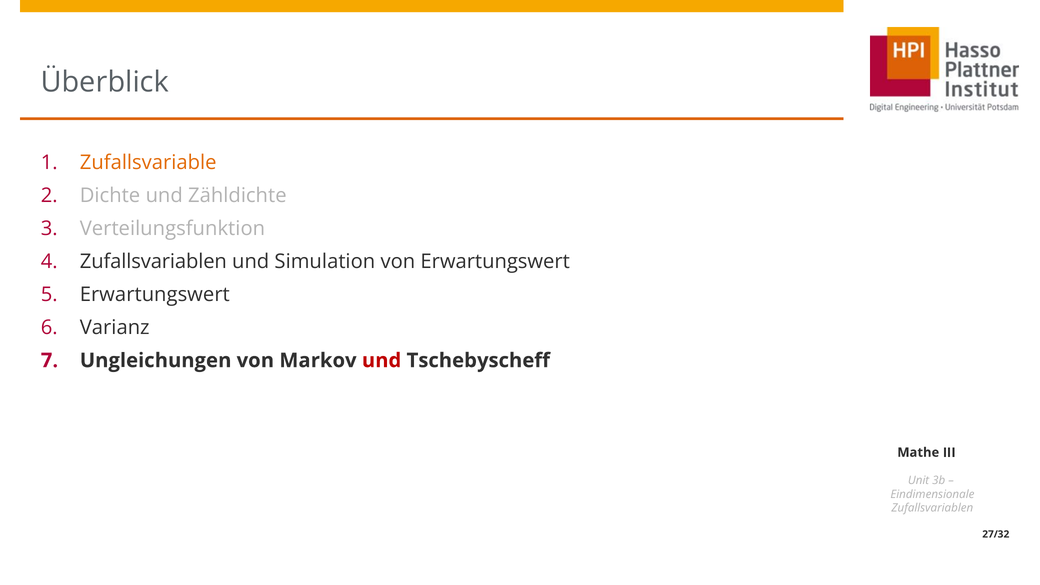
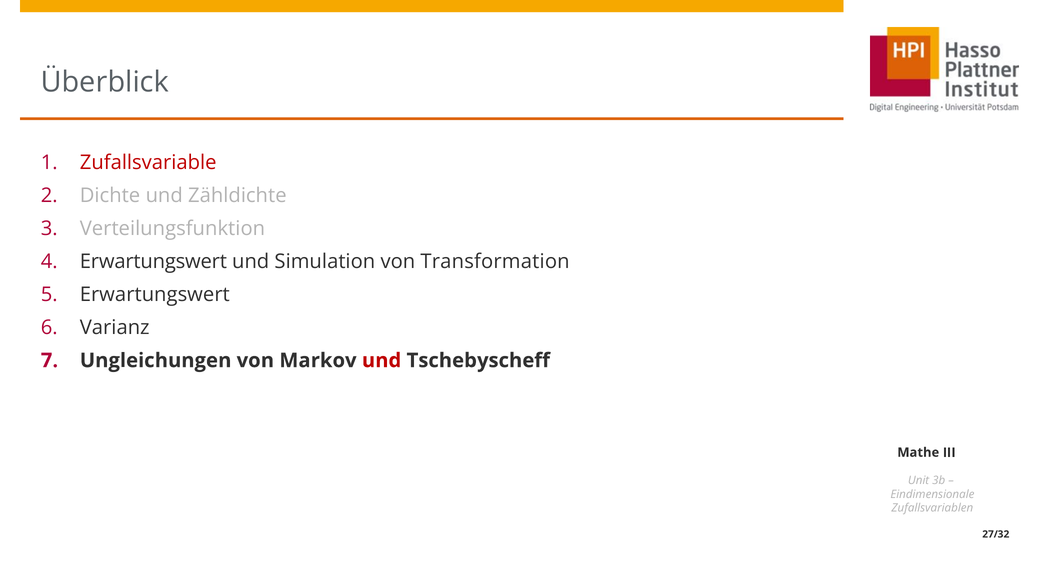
Zufallsvariable colour: orange -> red
Zufallsvariablen at (153, 262): Zufallsvariablen -> Erwartungswert
von Erwartungswert: Erwartungswert -> Transformation
